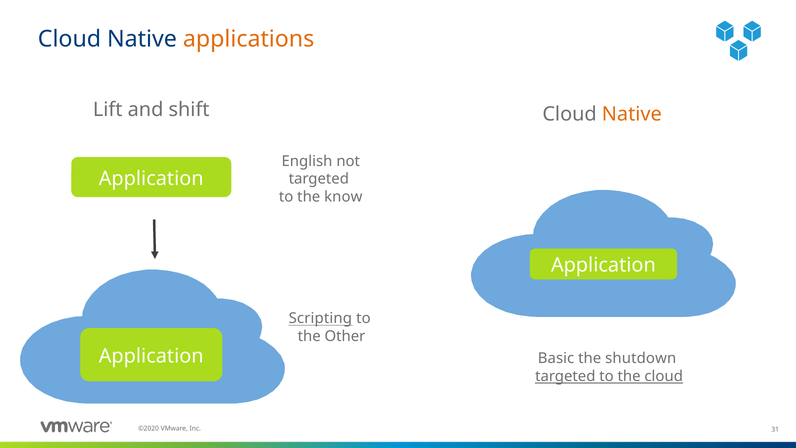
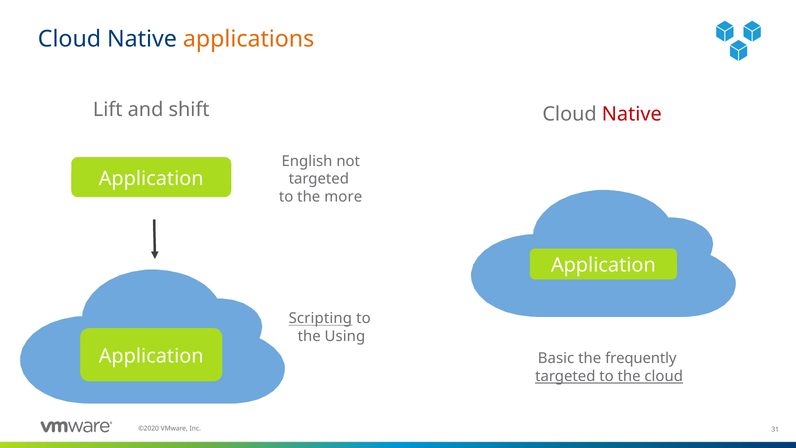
Native at (632, 114) colour: orange -> red
know: know -> more
Other: Other -> Using
shutdown: shutdown -> frequently
